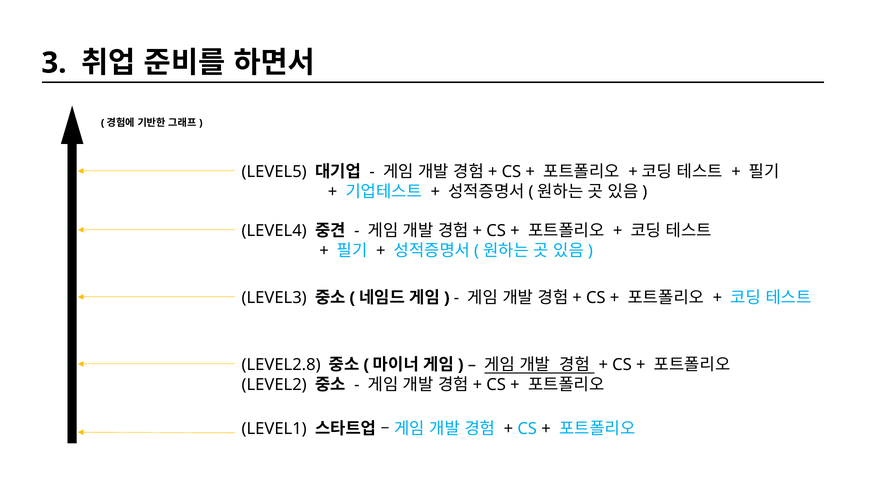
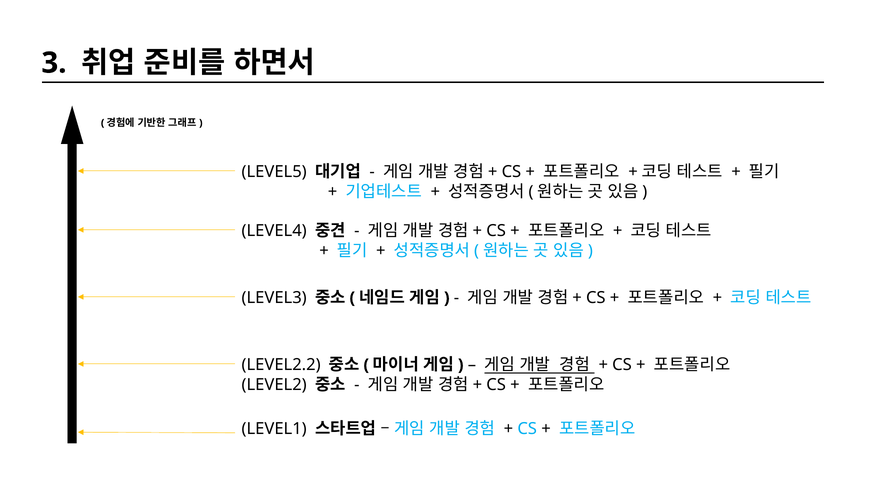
LEVEL2.8: LEVEL2.8 -> LEVEL2.2
